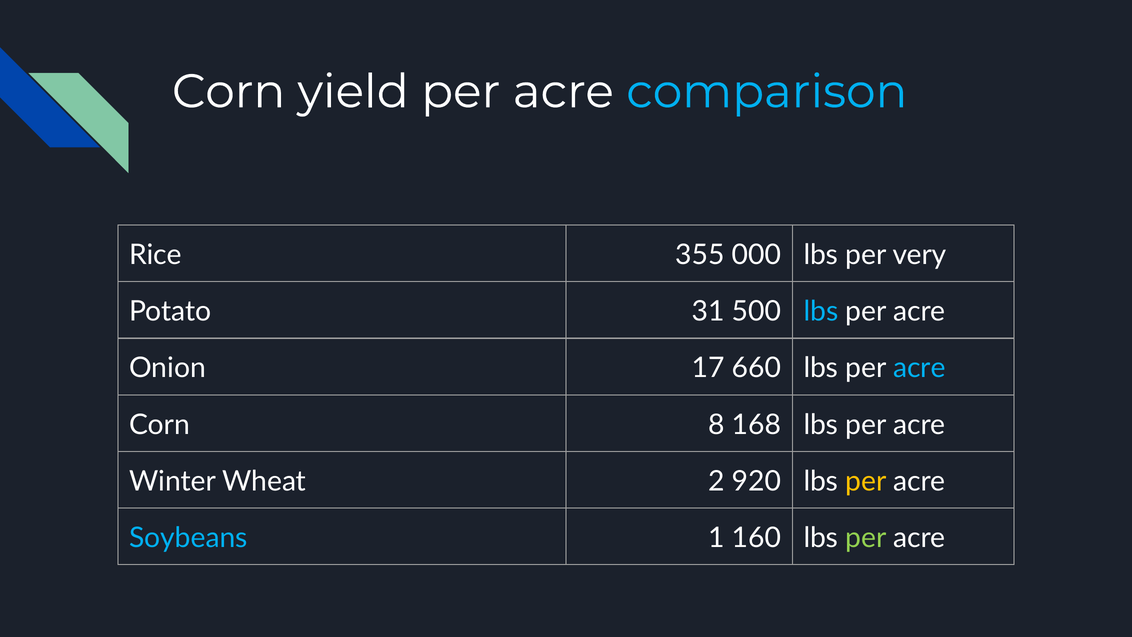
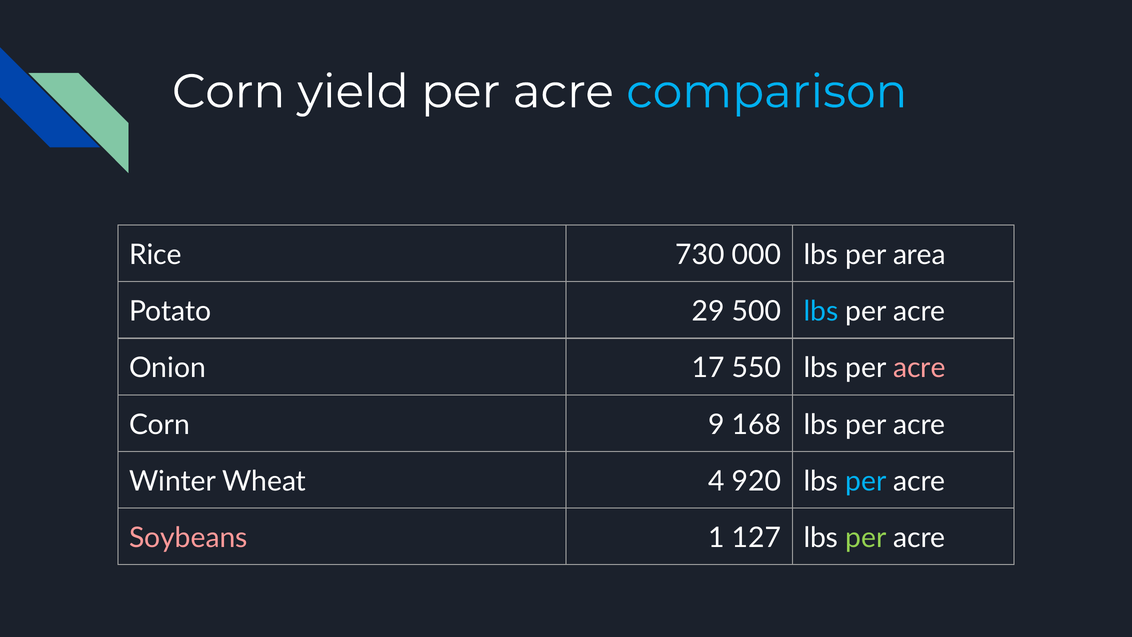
355: 355 -> 730
very: very -> area
31: 31 -> 29
660: 660 -> 550
acre at (919, 368) colour: light blue -> pink
8: 8 -> 9
2: 2 -> 4
per at (866, 481) colour: yellow -> light blue
Soybeans colour: light blue -> pink
160: 160 -> 127
